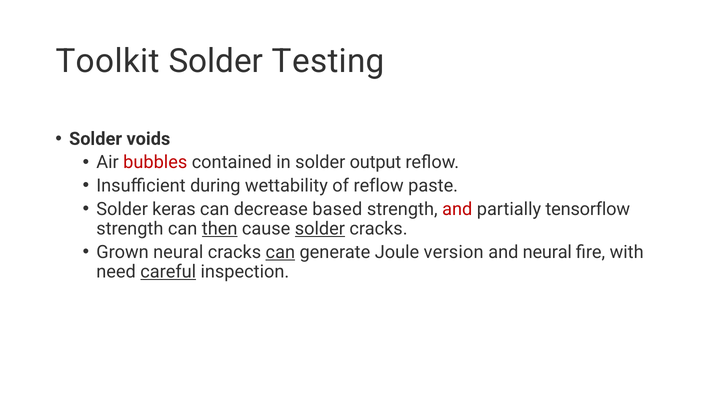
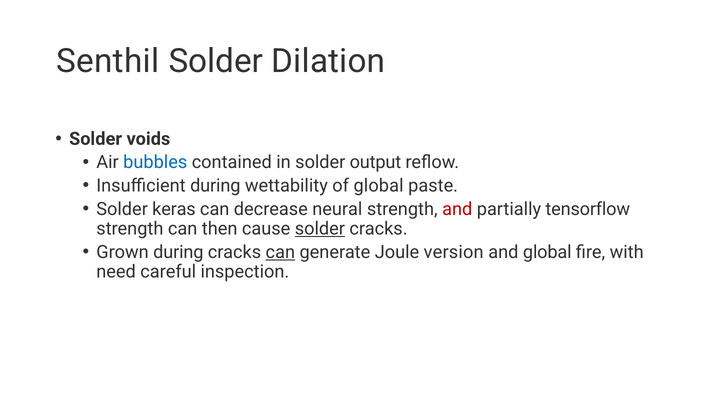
Toolkit: Toolkit -> Senthil
Testing: Testing -> Dilation
bubbles colour: red -> blue
of reflow: reflow -> global
based: based -> neural
then underline: present -> none
Grown neural: neural -> during
and neural: neural -> global
careful underline: present -> none
